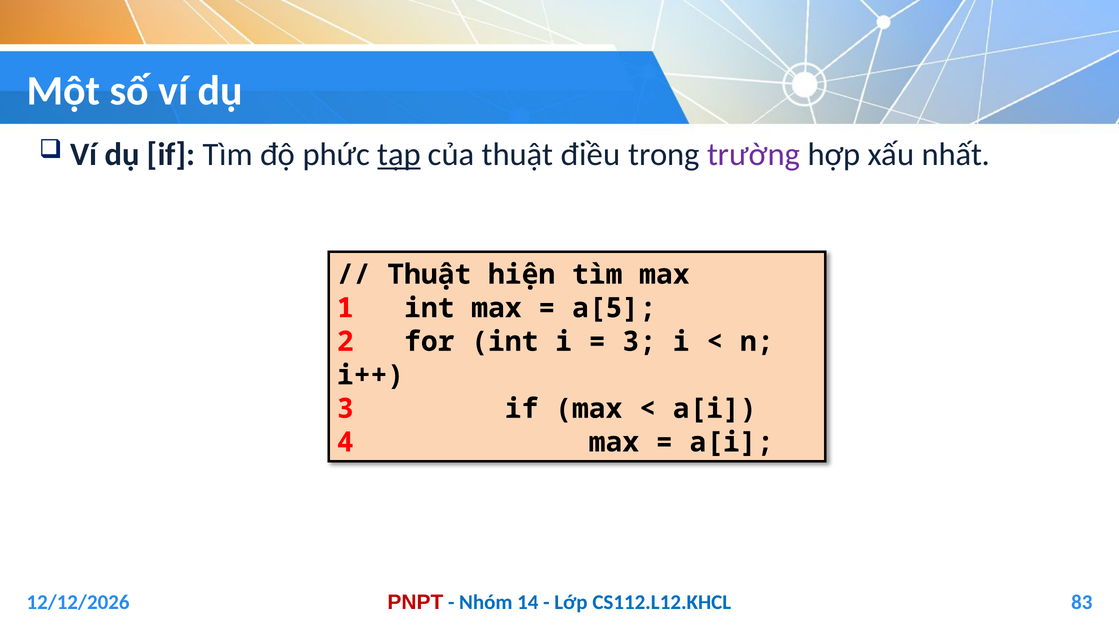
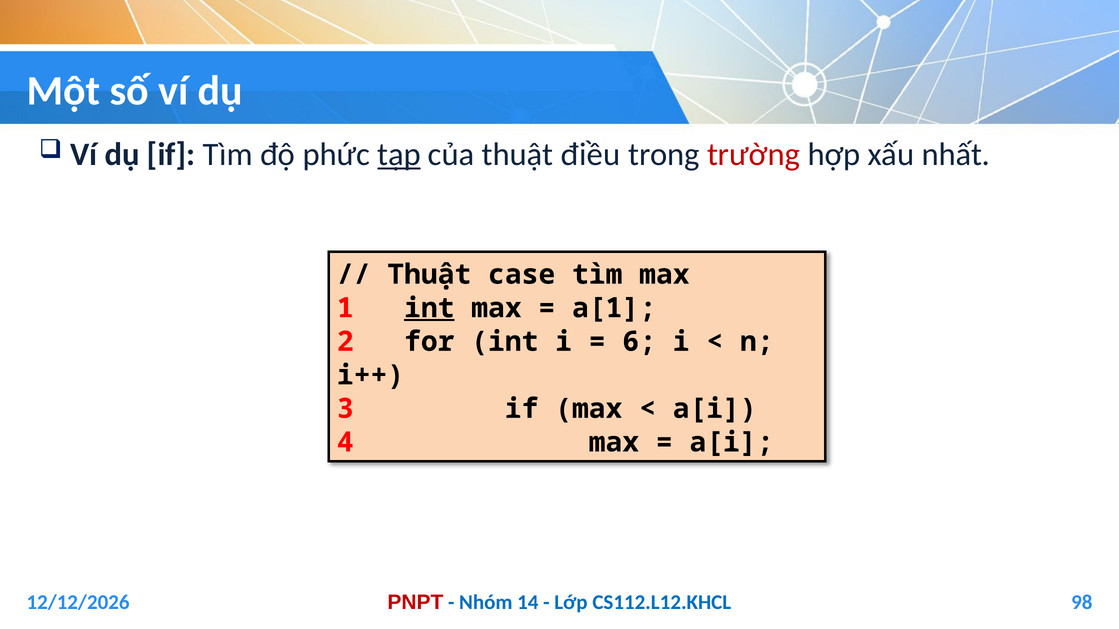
trường colour: purple -> red
hiện: hiện -> case
int at (429, 308) underline: none -> present
a[5: a[5 -> a[1
3 at (639, 342): 3 -> 6
83: 83 -> 98
